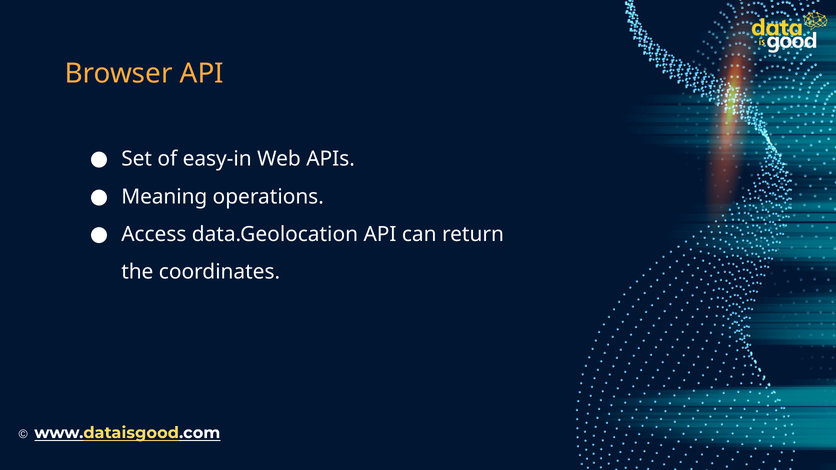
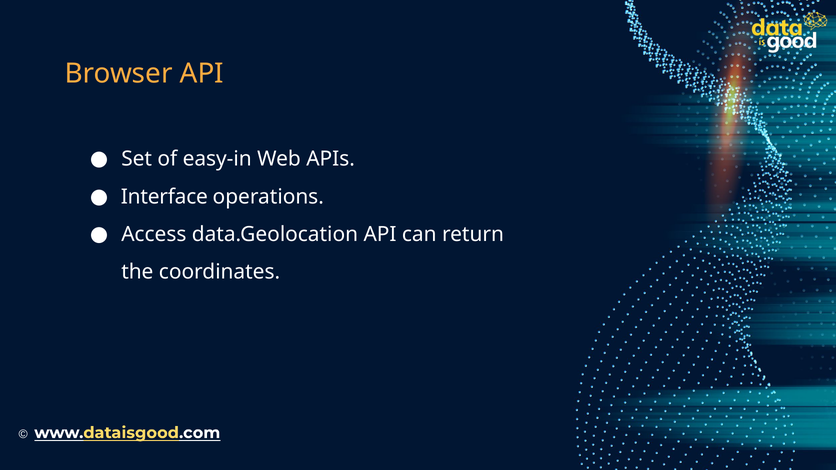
Meaning: Meaning -> Interface
